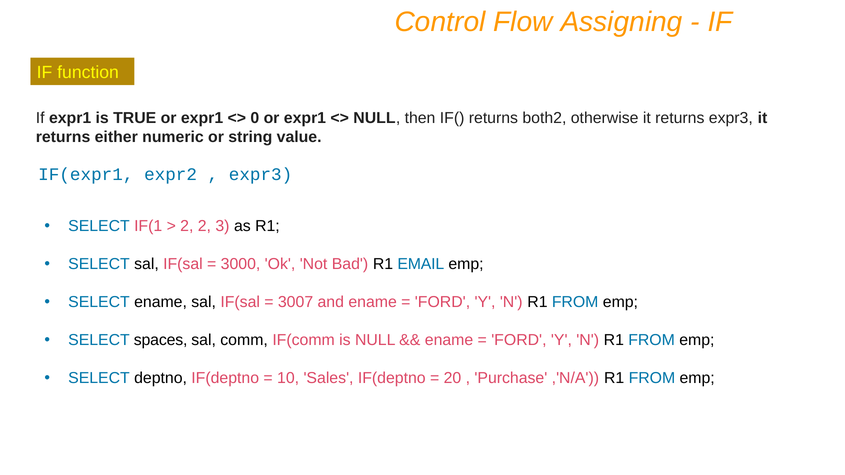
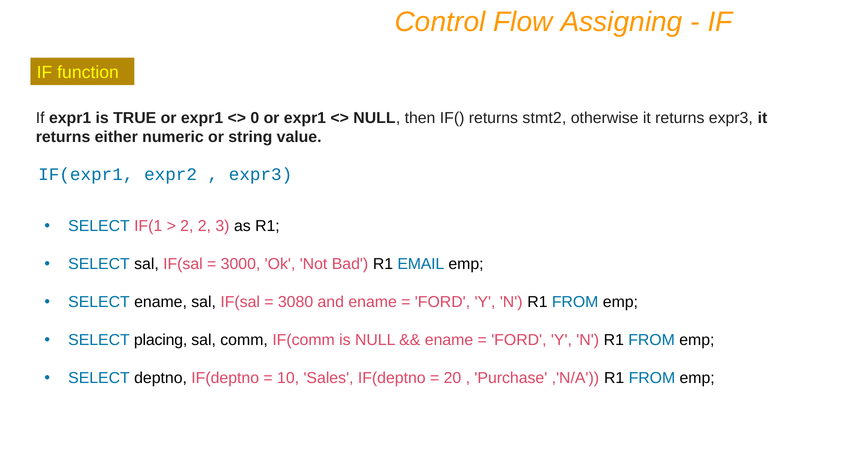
both2: both2 -> stmt2
3007: 3007 -> 3080
spaces: spaces -> placing
